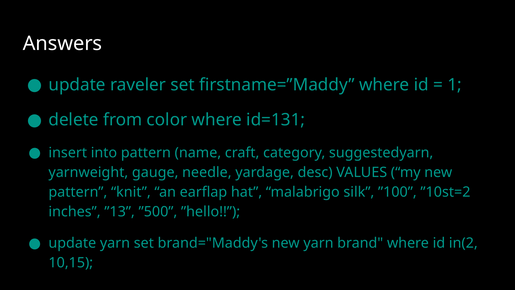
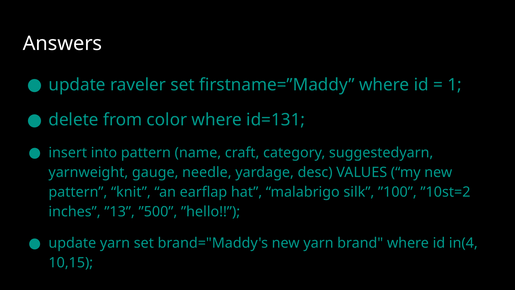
in(2: in(2 -> in(4
